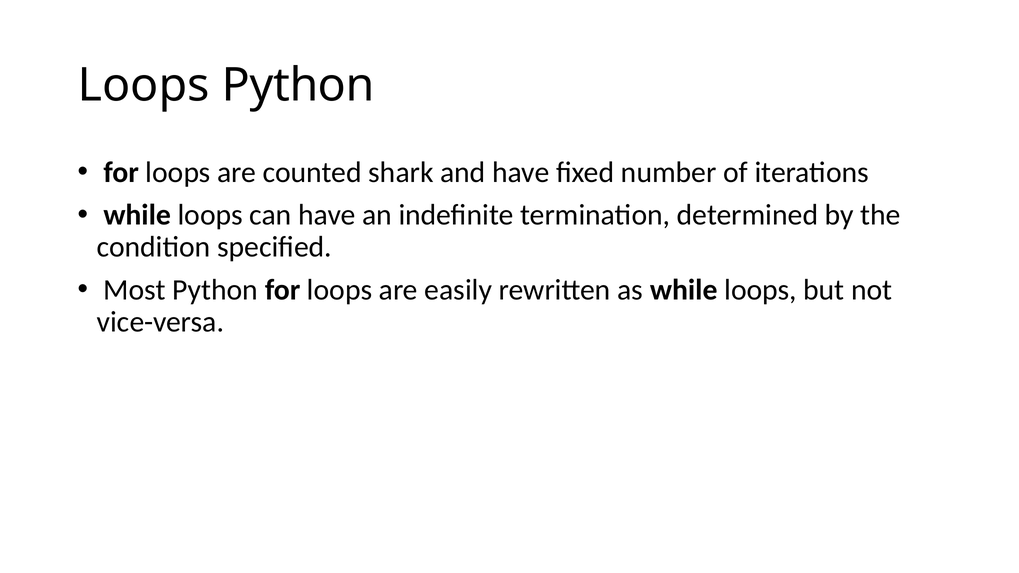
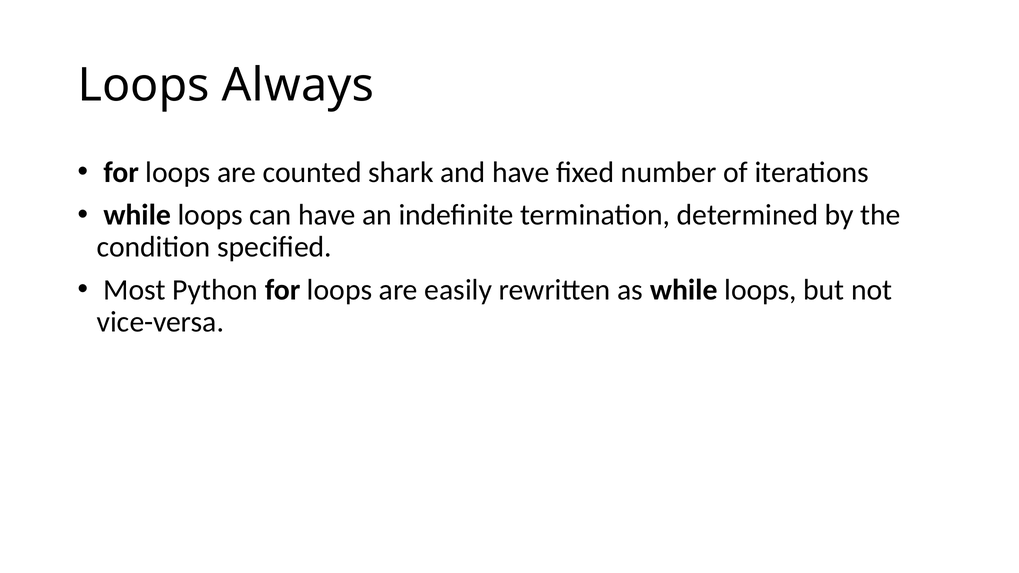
Loops Python: Python -> Always
